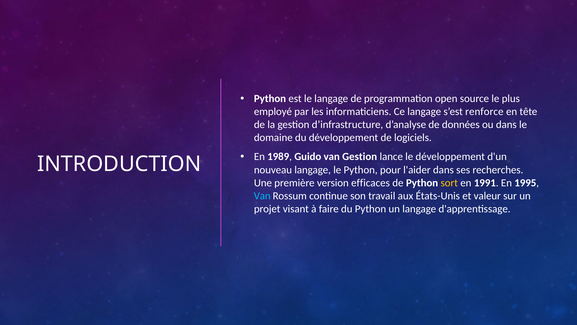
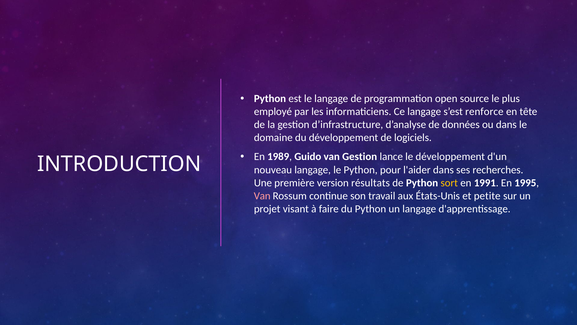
efficaces: efficaces -> résultats
Van at (262, 195) colour: light blue -> pink
valeur: valeur -> petite
